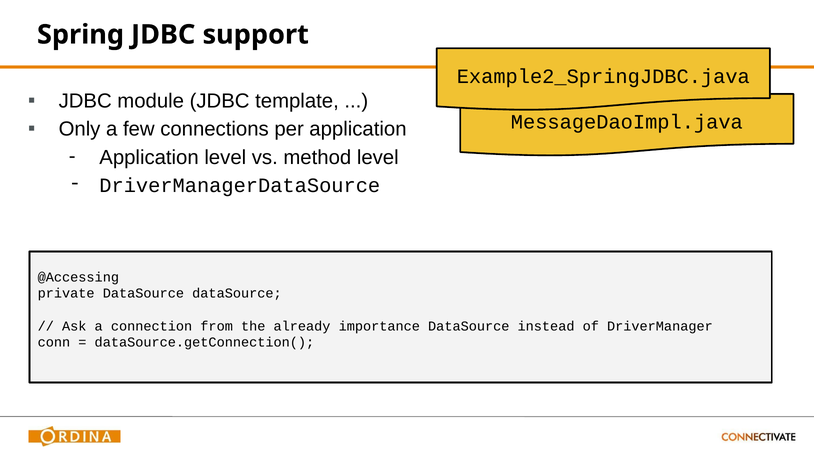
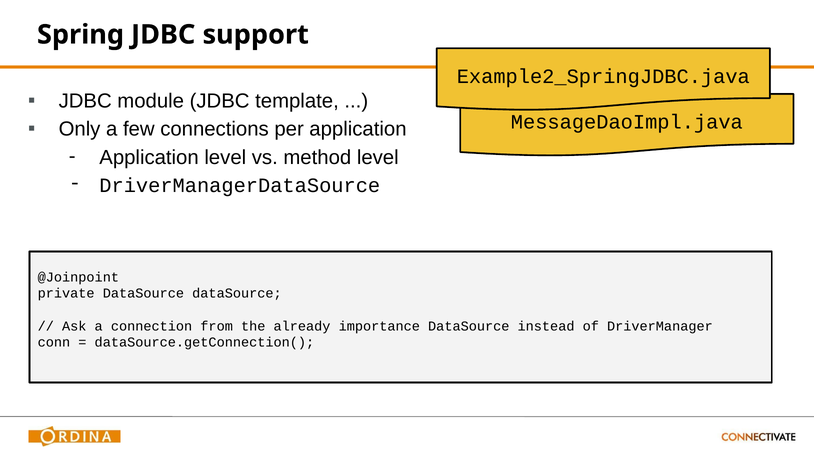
@Accessing: @Accessing -> @Joinpoint
